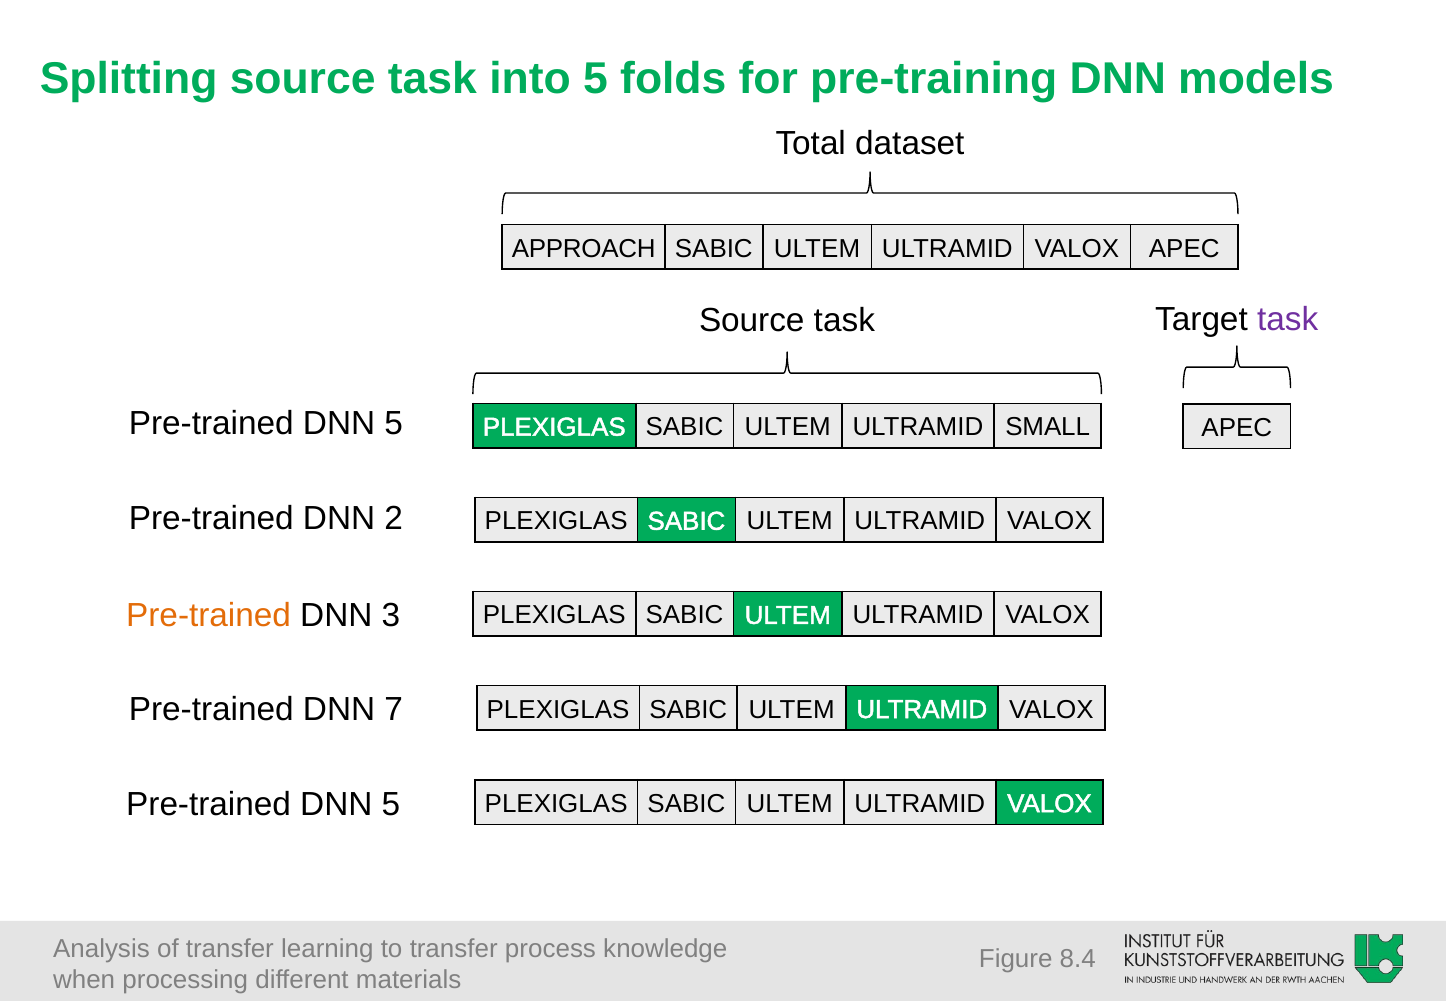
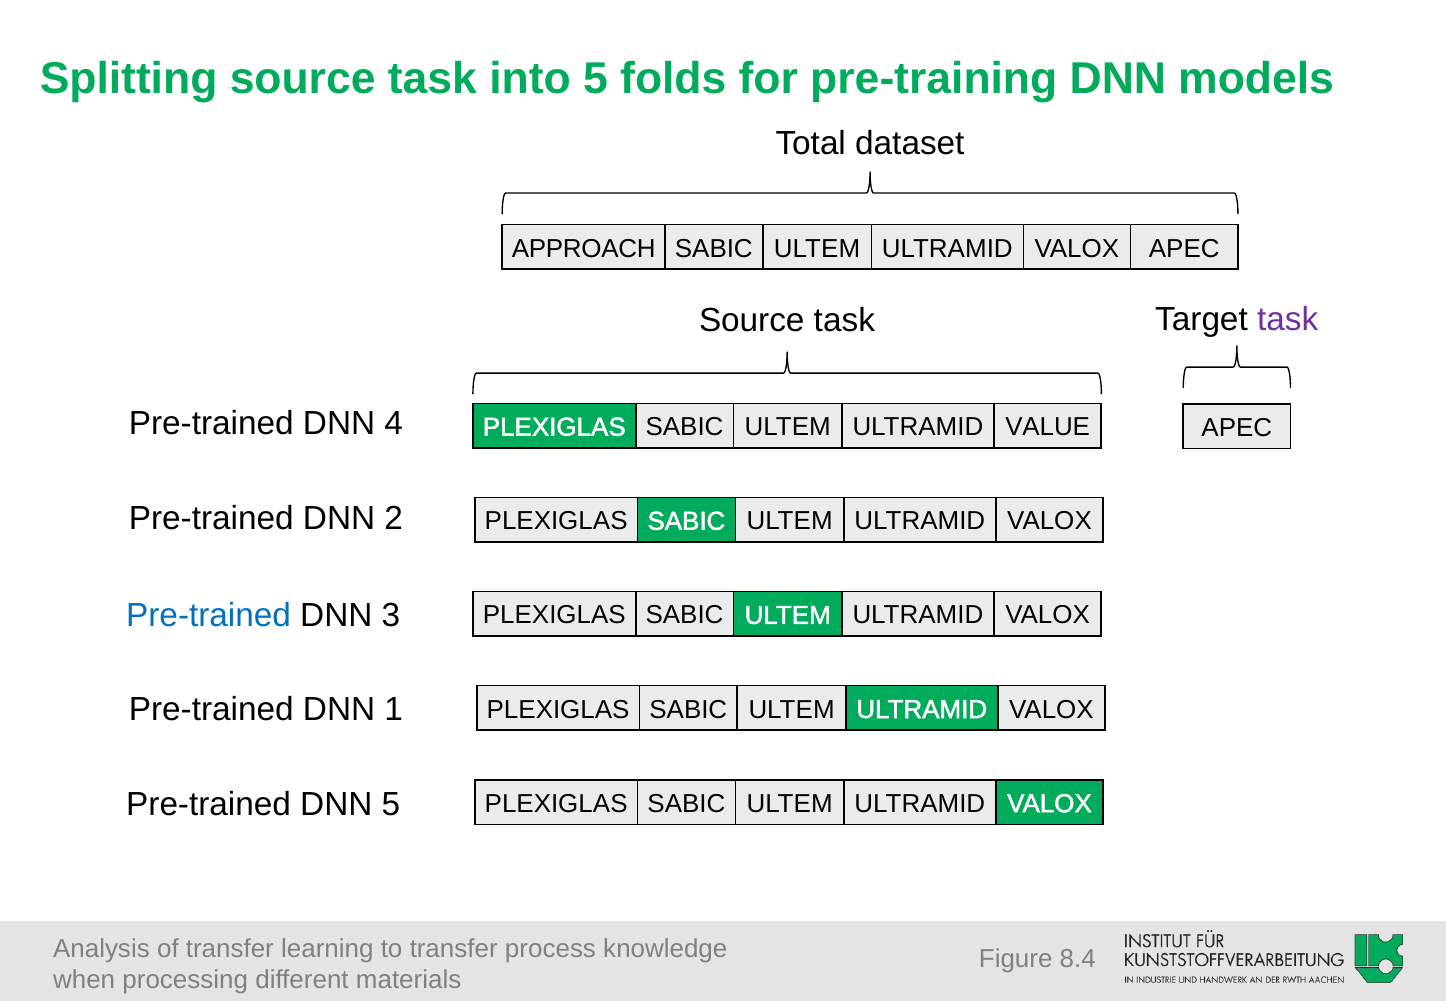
5 at (394, 423): 5 -> 4
SMALL: SMALL -> VALUE
Pre-trained at (209, 616) colour: orange -> blue
7: 7 -> 1
